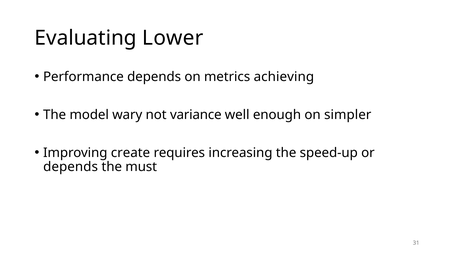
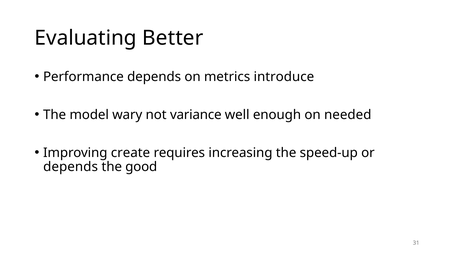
Lower: Lower -> Better
achieving: achieving -> introduce
simpler: simpler -> needed
must: must -> good
